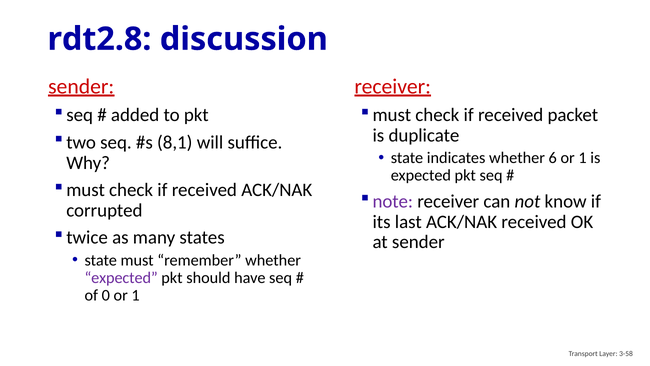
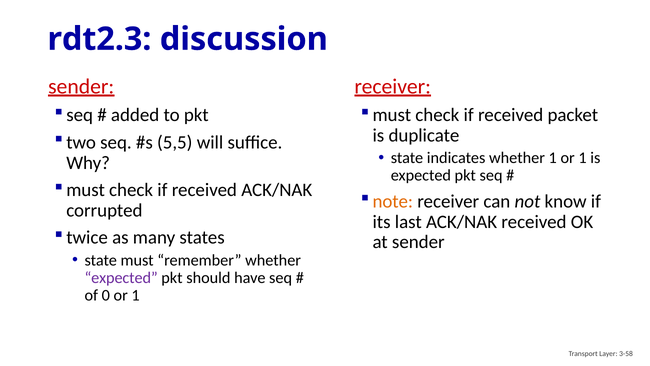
rdt2.8: rdt2.8 -> rdt2.3
8,1: 8,1 -> 5,5
whether 6: 6 -> 1
note colour: purple -> orange
